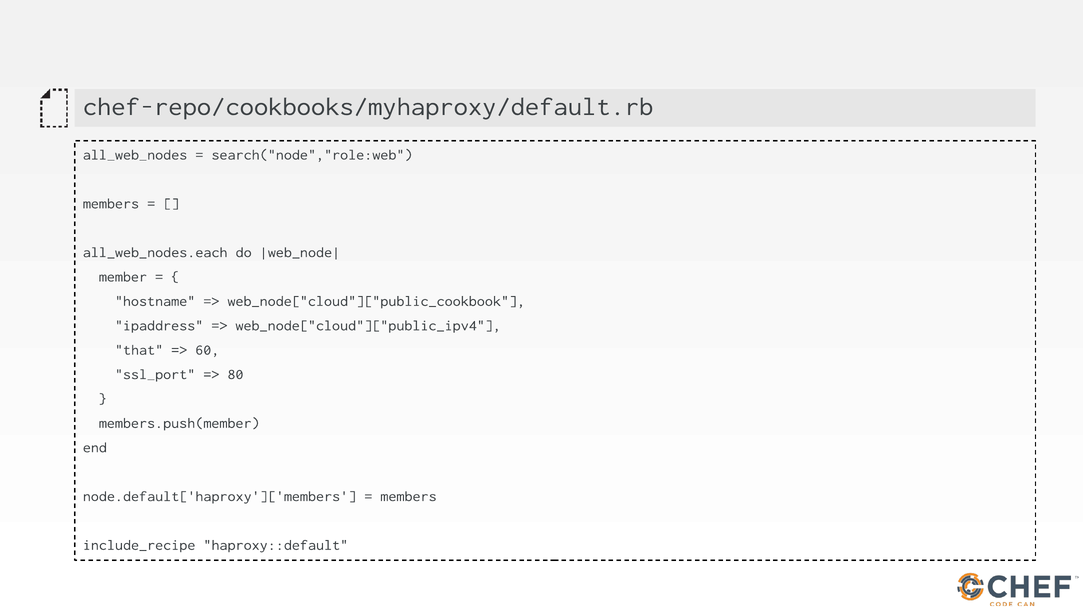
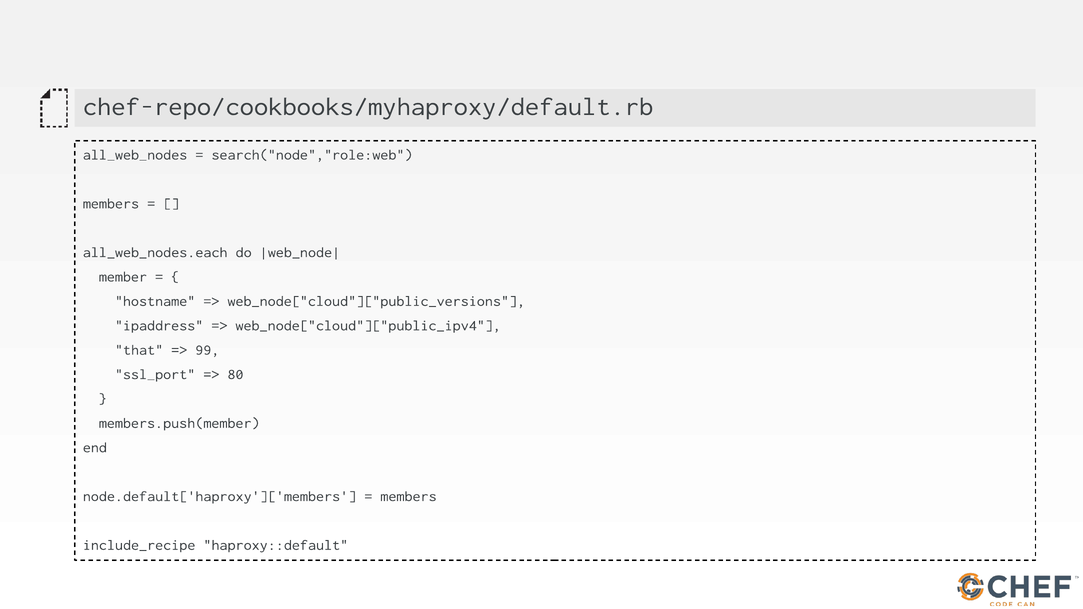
web_node["cloud"]["public_cookbook: web_node["cloud"]["public_cookbook -> web_node["cloud"]["public_versions
60: 60 -> 99
